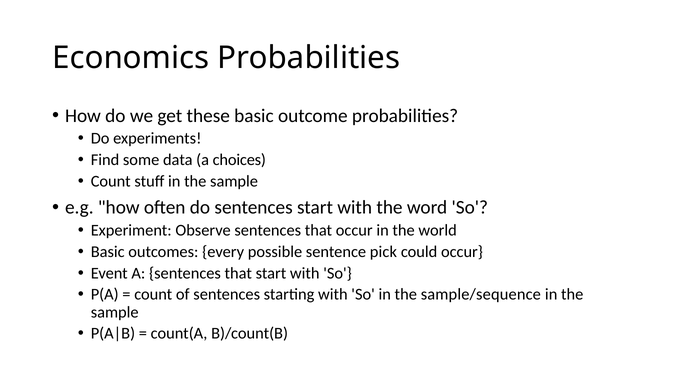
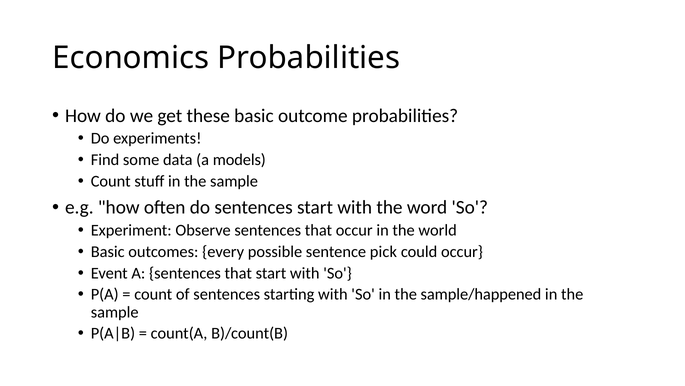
choices: choices -> models
sample/sequence: sample/sequence -> sample/happened
